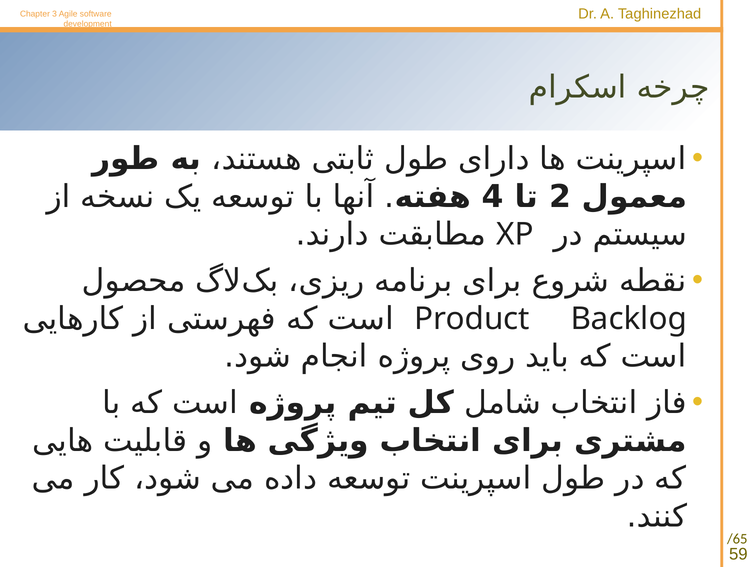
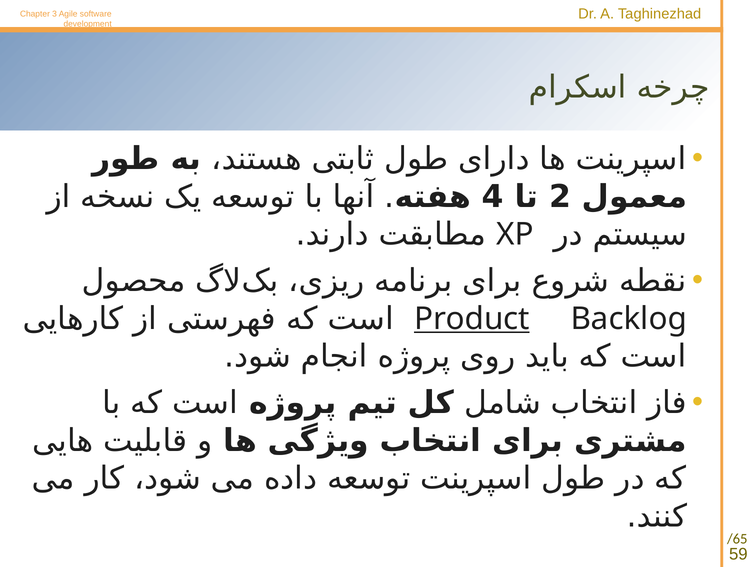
Product underline: none -> present
